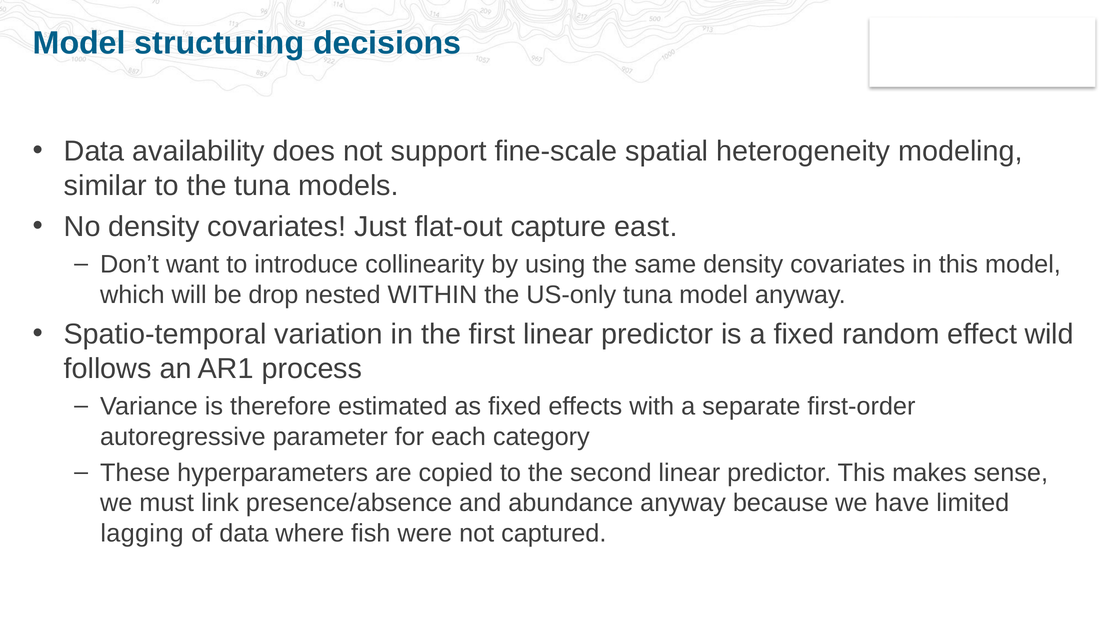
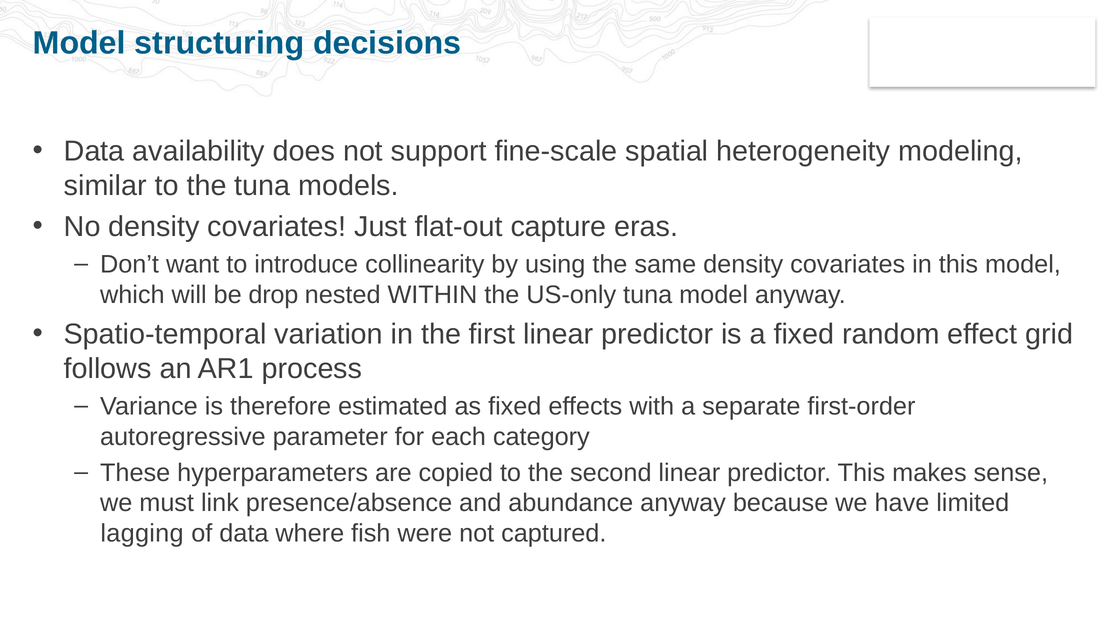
east: east -> eras
wild: wild -> grid
